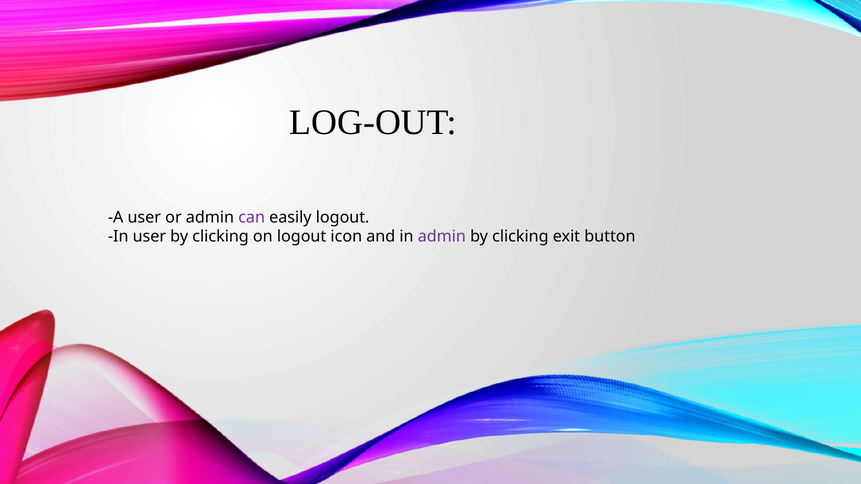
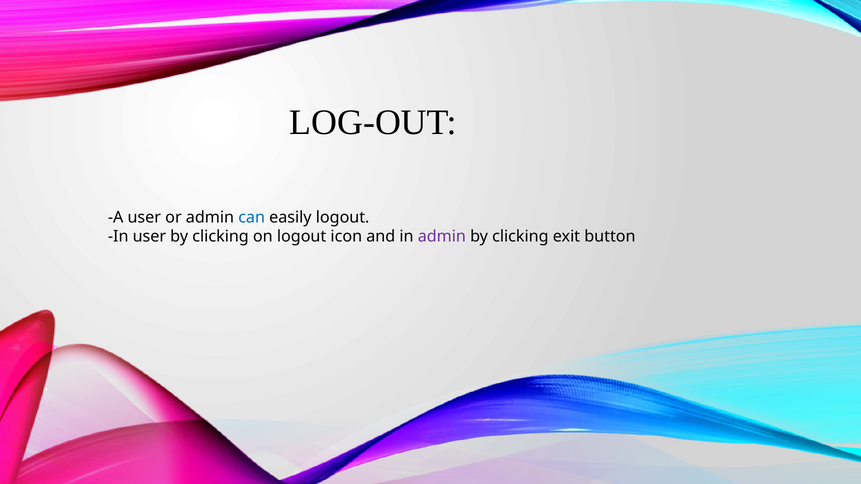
can colour: purple -> blue
